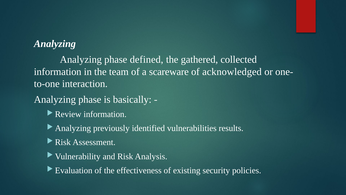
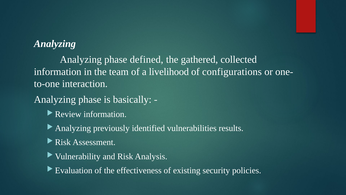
scareware: scareware -> livelihood
acknowledged: acknowledged -> configurations
